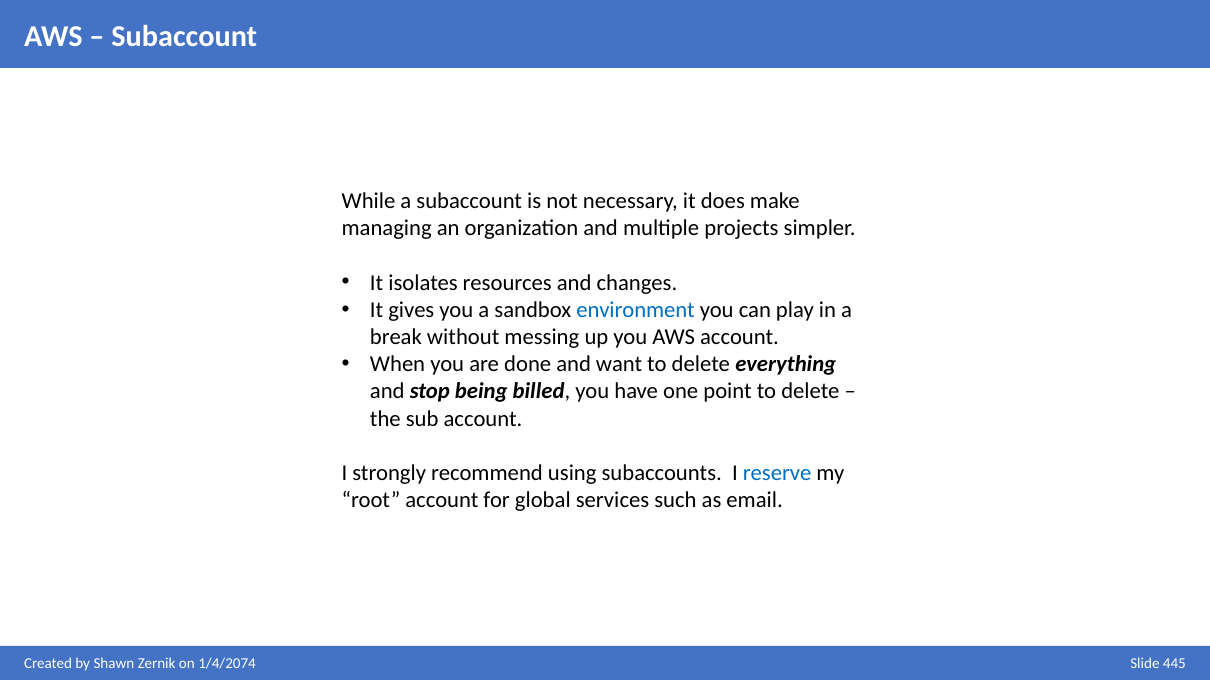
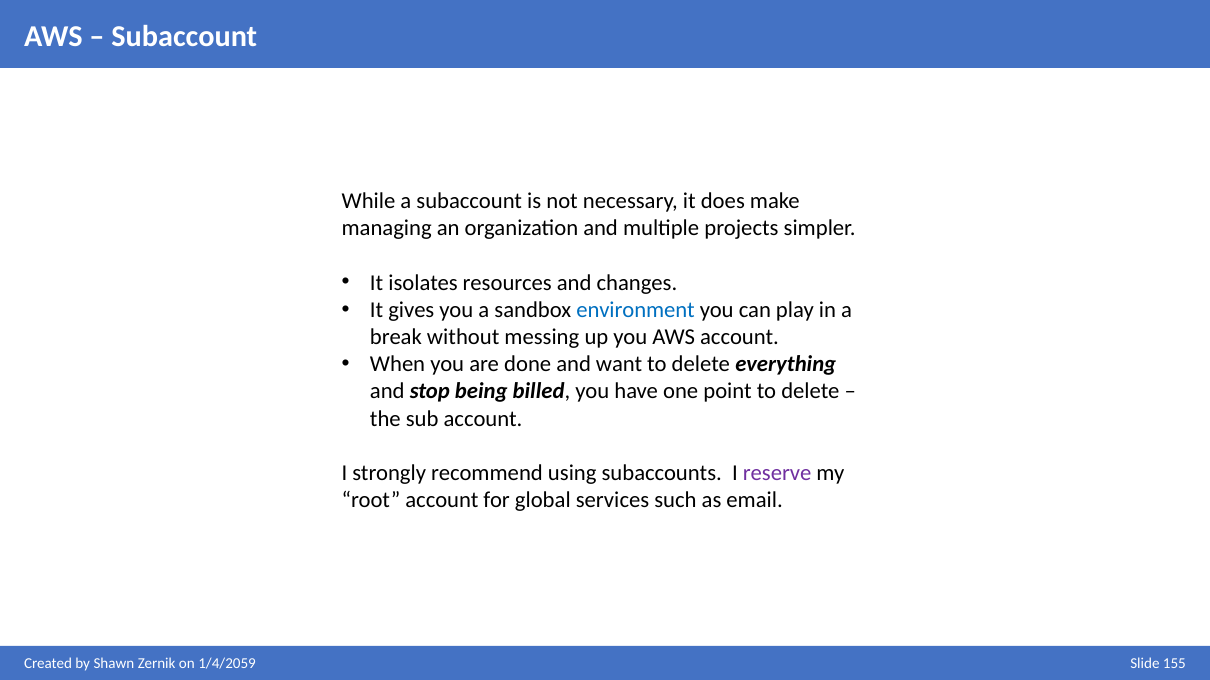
reserve colour: blue -> purple
1/4/2074: 1/4/2074 -> 1/4/2059
445: 445 -> 155
